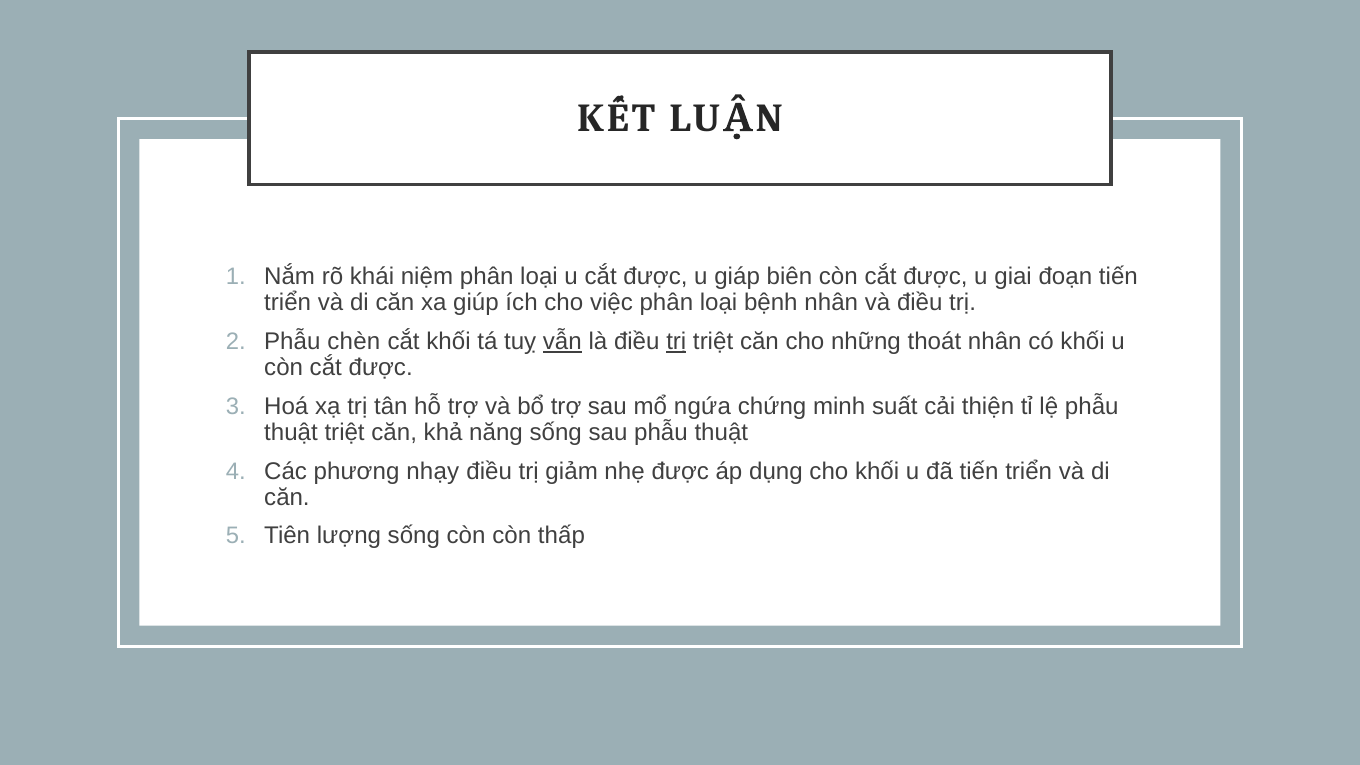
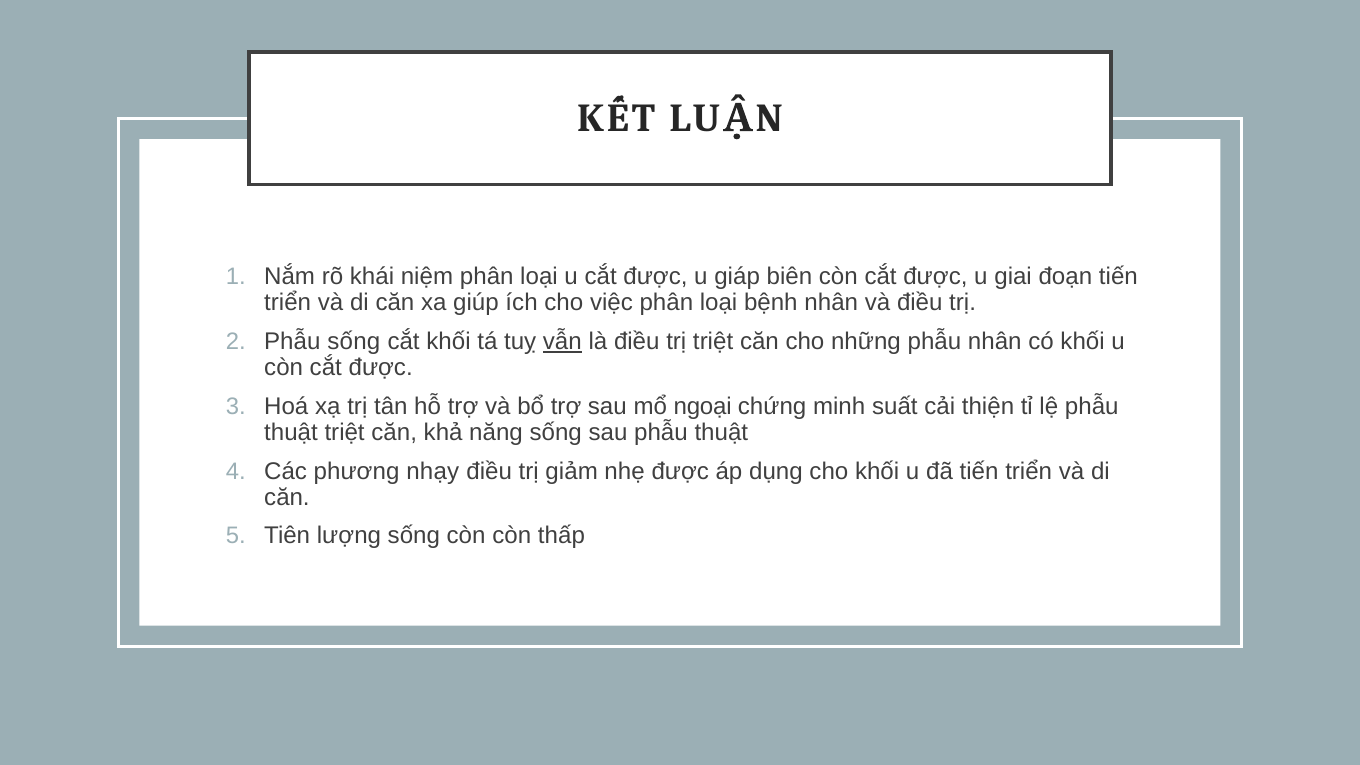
Phẫu chèn: chèn -> sống
trị at (676, 342) underline: present -> none
những thoát: thoát -> phẫu
ngứa: ngứa -> ngoại
